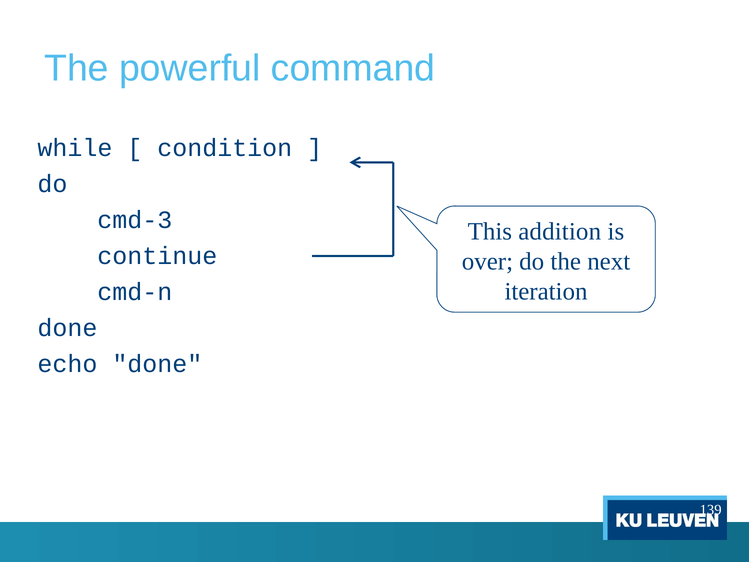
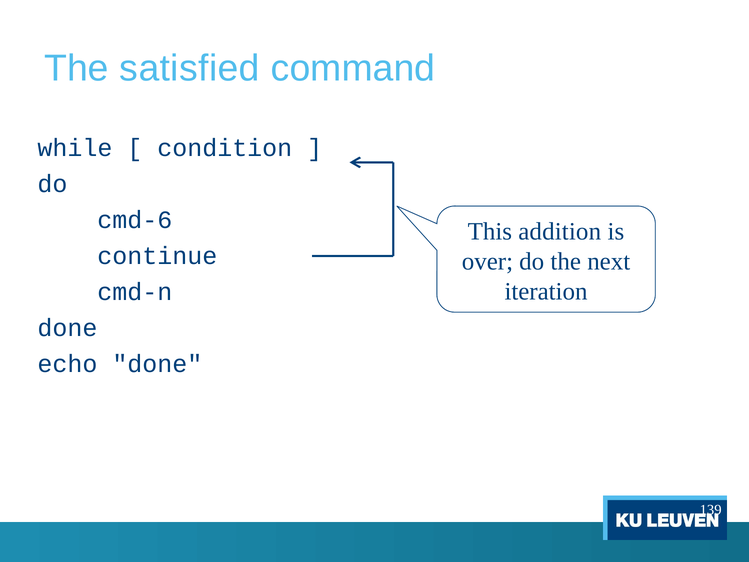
powerful: powerful -> satisfied
cmd-3: cmd-3 -> cmd-6
